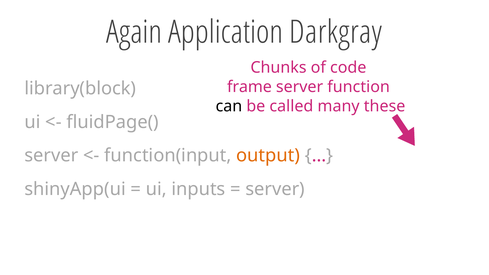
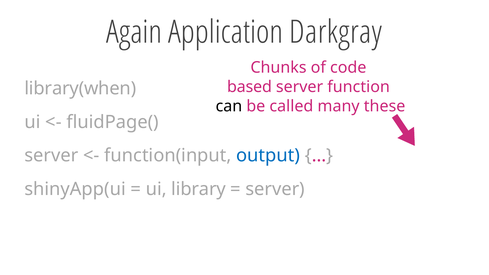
frame: frame -> based
library(block: library(block -> library(when
output colour: orange -> blue
inputs: inputs -> library
